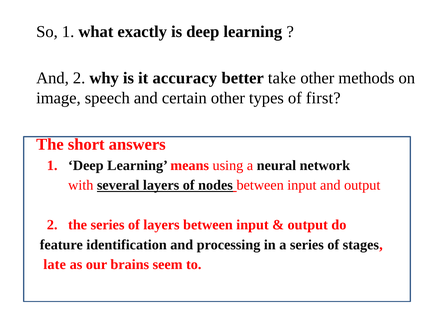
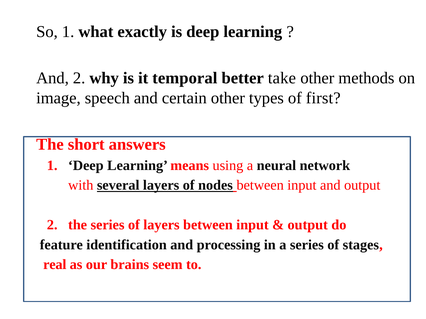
accuracy: accuracy -> temporal
late: late -> real
